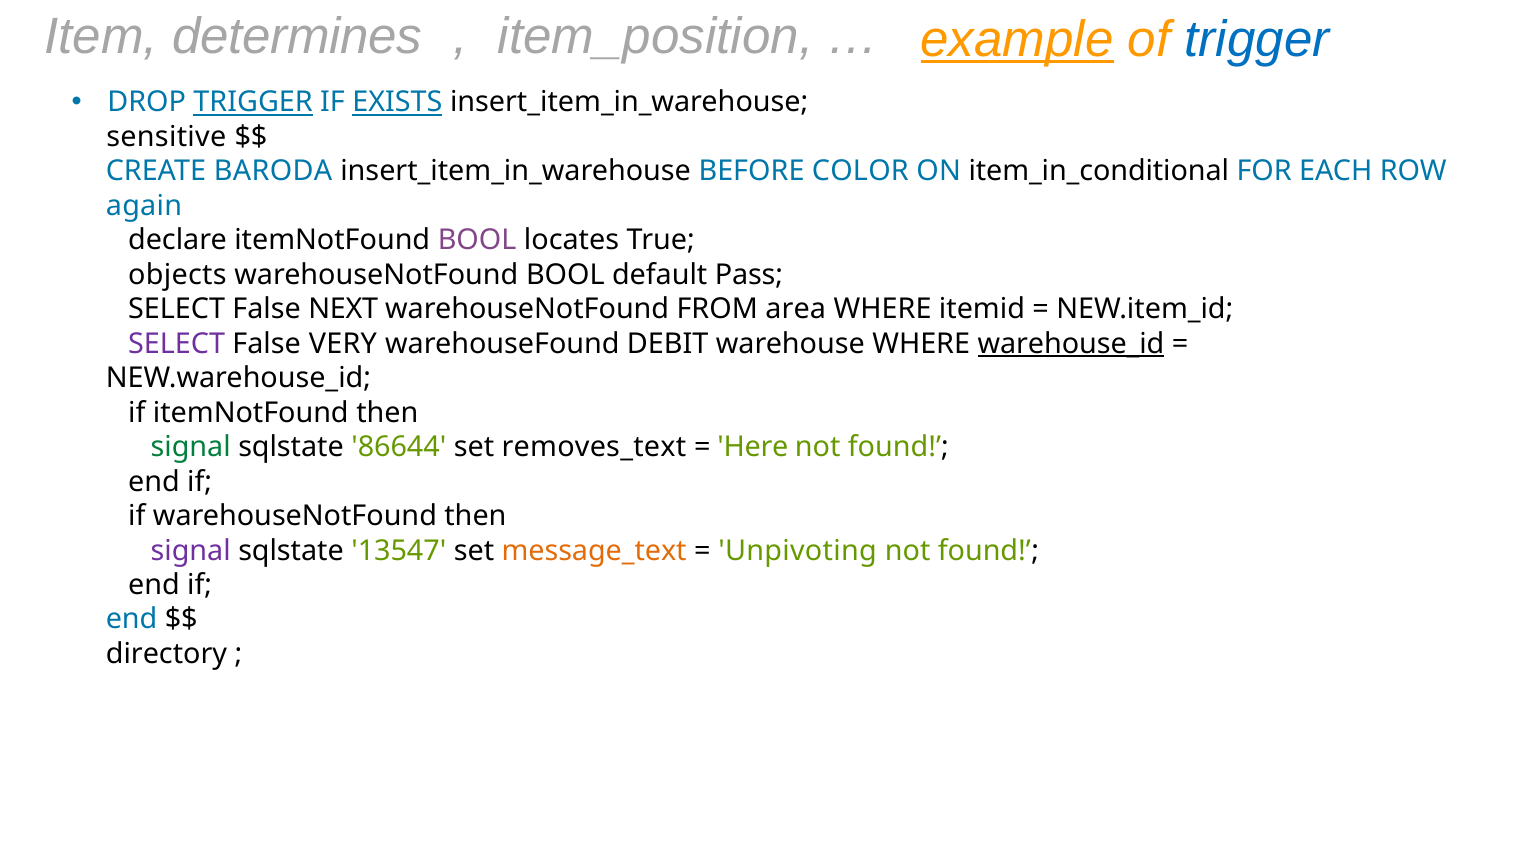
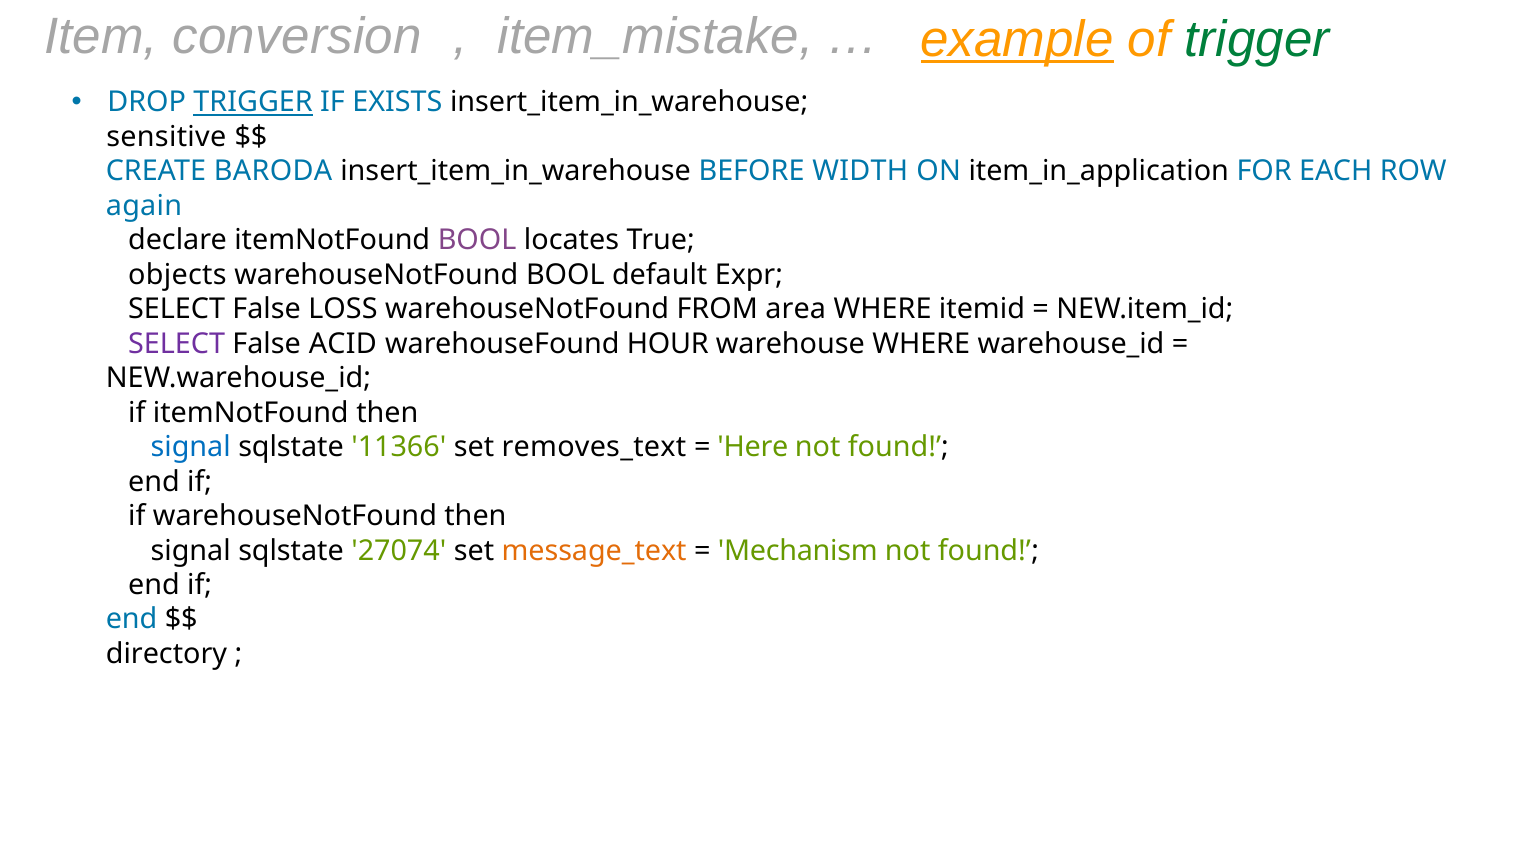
determines: determines -> conversion
item_position: item_position -> item_mistake
trigger at (1257, 40) colour: blue -> green
EXISTS underline: present -> none
COLOR: COLOR -> WIDTH
item_in_conditional: item_in_conditional -> item_in_application
Pass: Pass -> Expr
NEXT: NEXT -> LOSS
VERY: VERY -> ACID
DEBIT: DEBIT -> HOUR
warehouse_id underline: present -> none
signal at (191, 447) colour: green -> blue
86644: 86644 -> 11366
signal at (191, 551) colour: purple -> black
13547: 13547 -> 27074
Unpivoting: Unpivoting -> Mechanism
